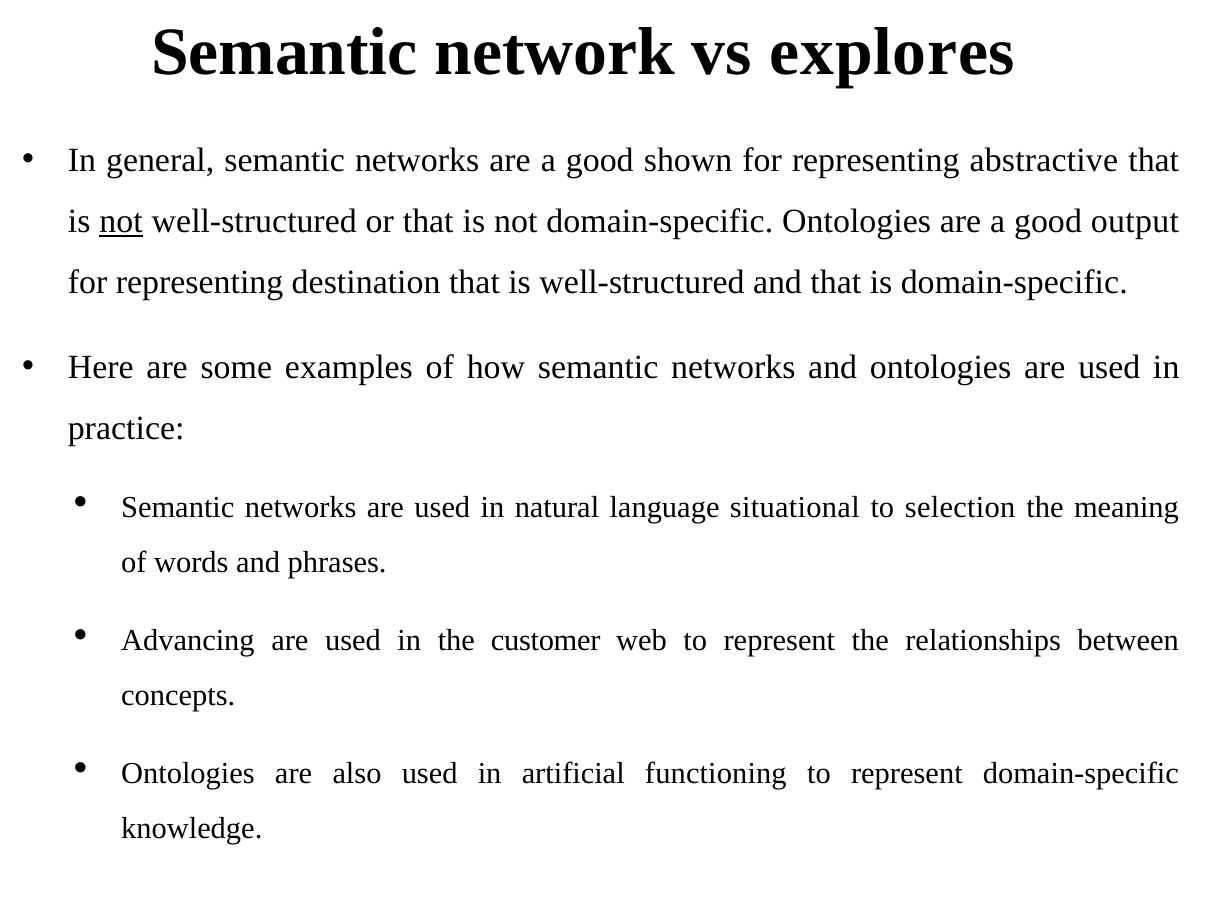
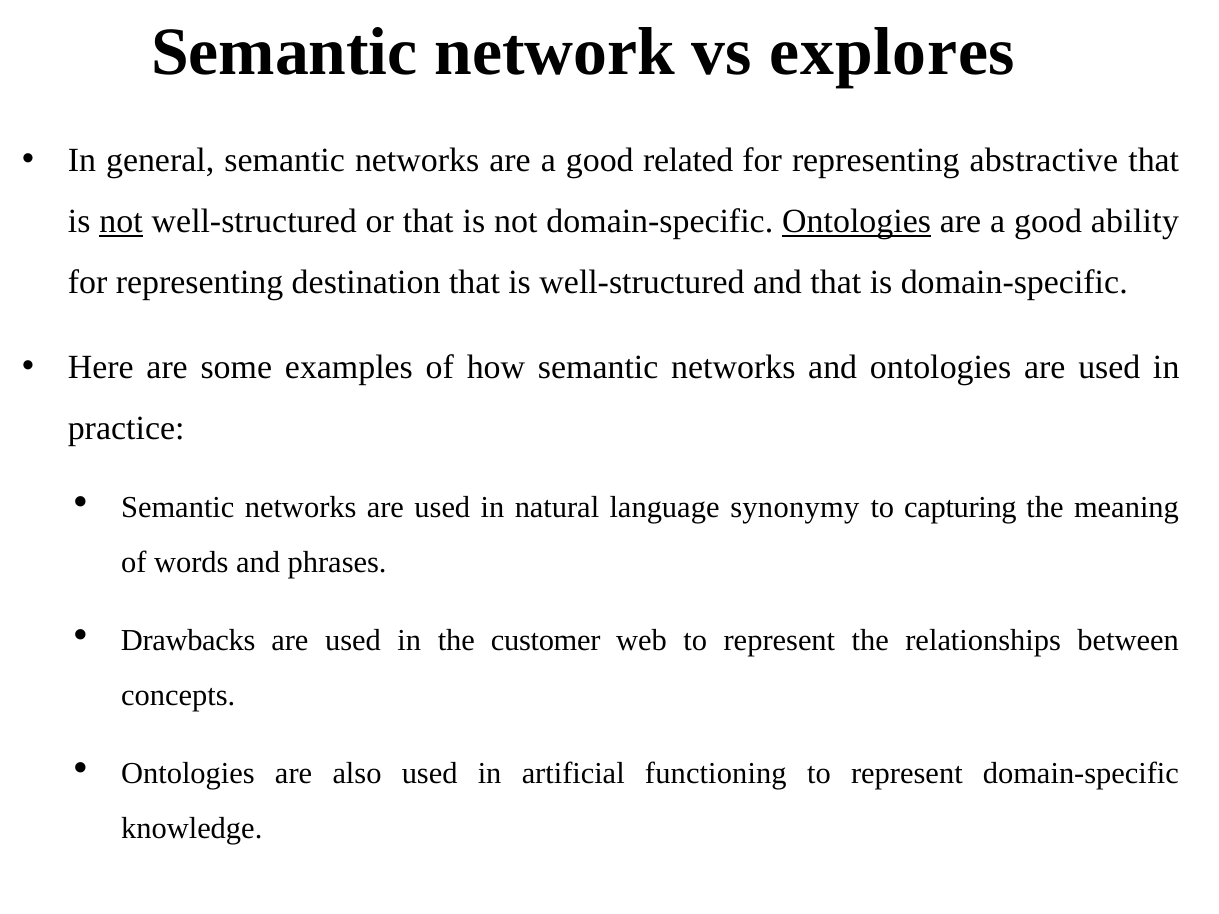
shown: shown -> related
Ontologies at (857, 222) underline: none -> present
output: output -> ability
situational: situational -> synonymy
selection: selection -> capturing
Advancing: Advancing -> Drawbacks
